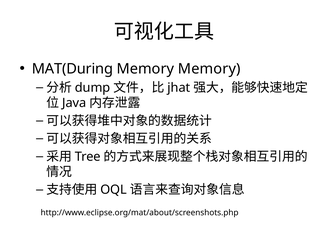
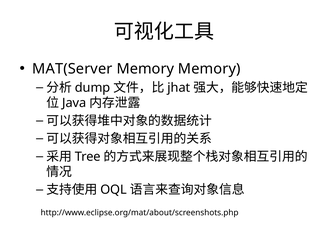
MAT(During: MAT(During -> MAT(Server
